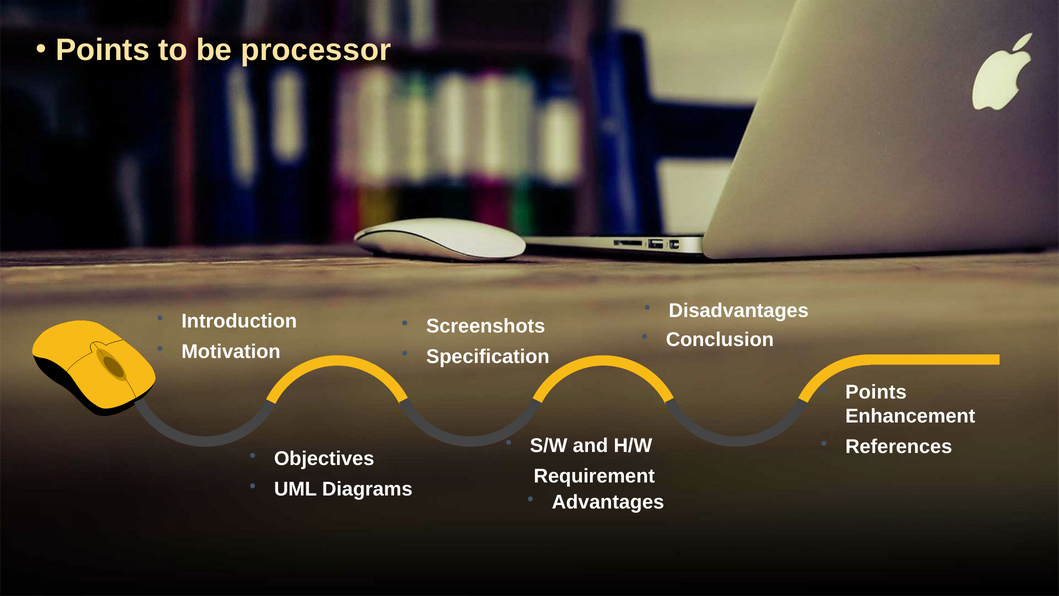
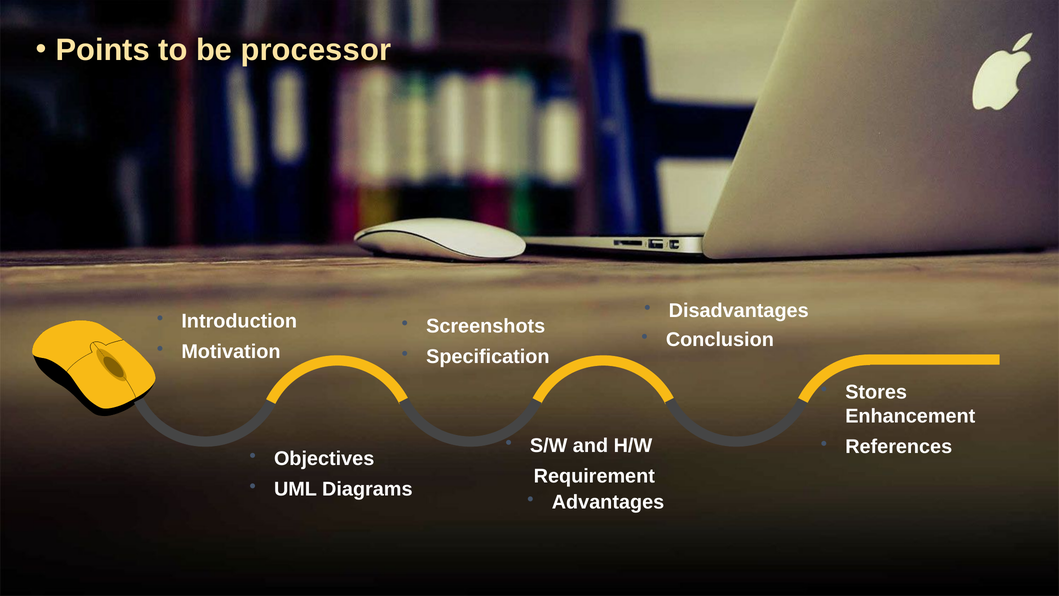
Points at (876, 392): Points -> Stores
